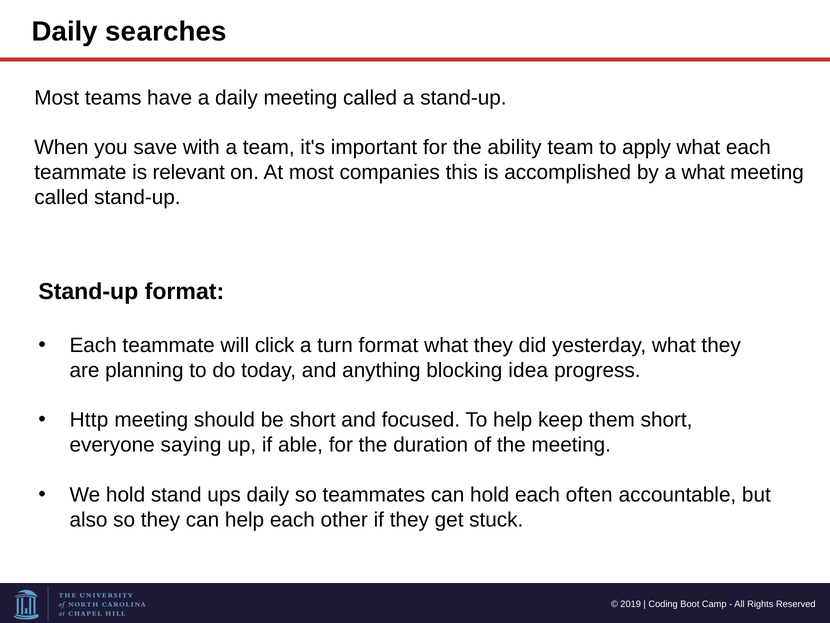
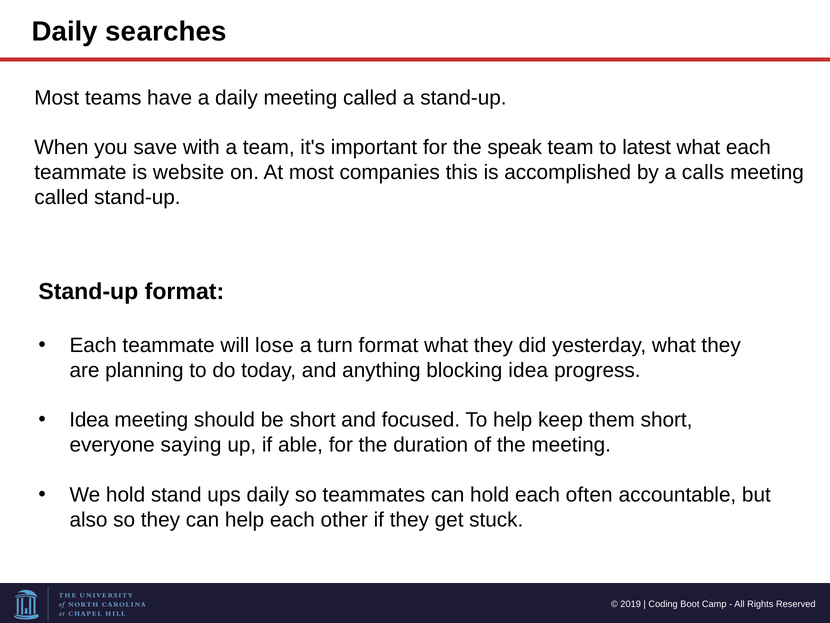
ability: ability -> speak
apply: apply -> latest
relevant: relevant -> website
a what: what -> calls
click: click -> lose
Http at (89, 420): Http -> Idea
